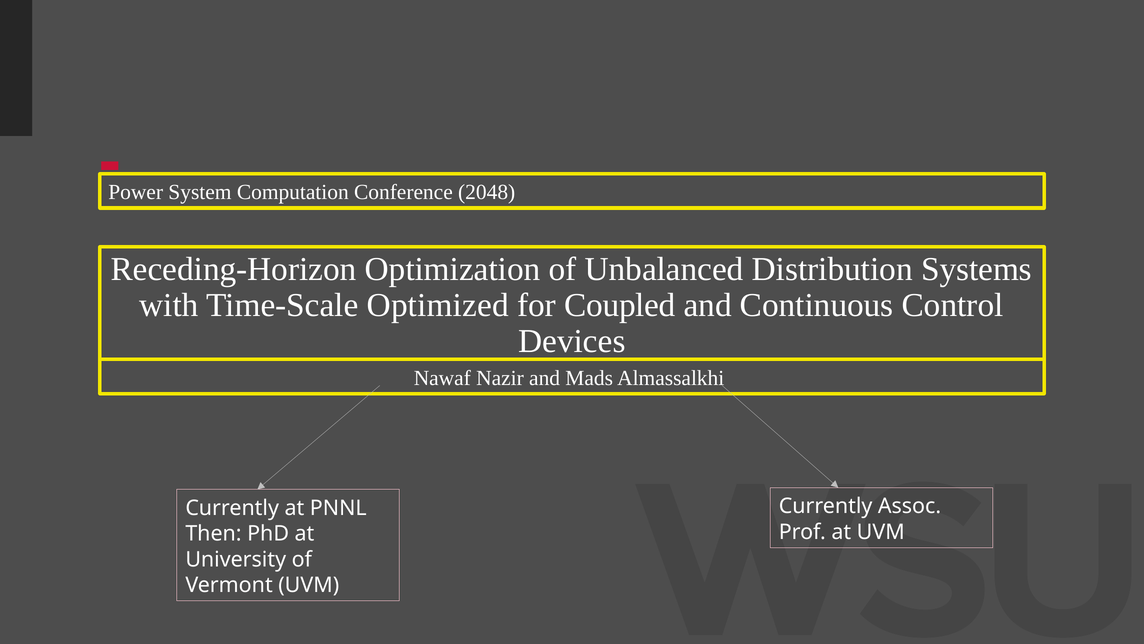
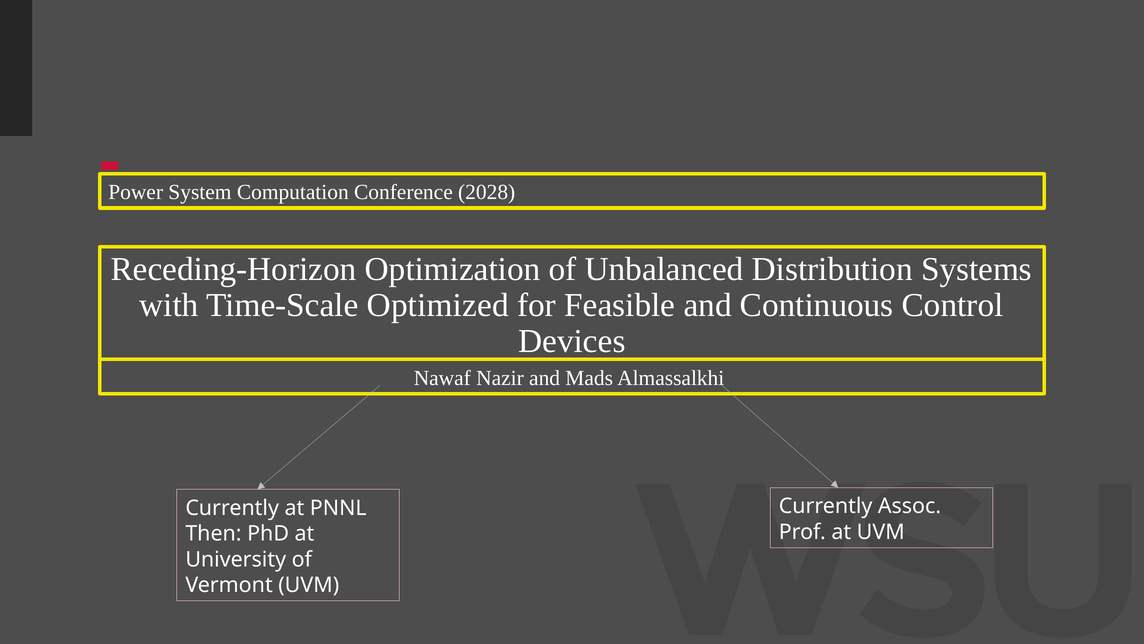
2048: 2048 -> 2028
Coupled: Coupled -> Feasible
